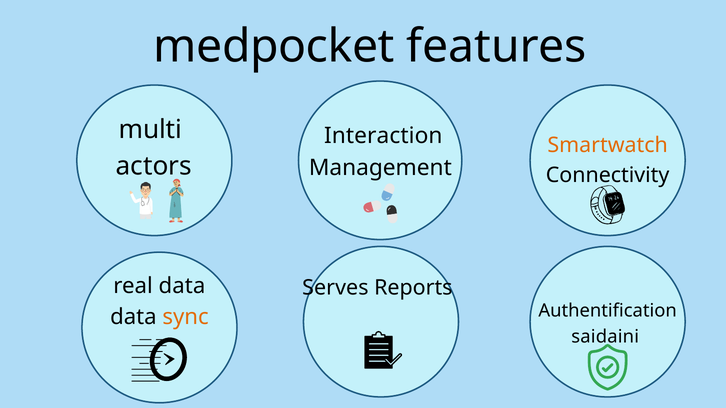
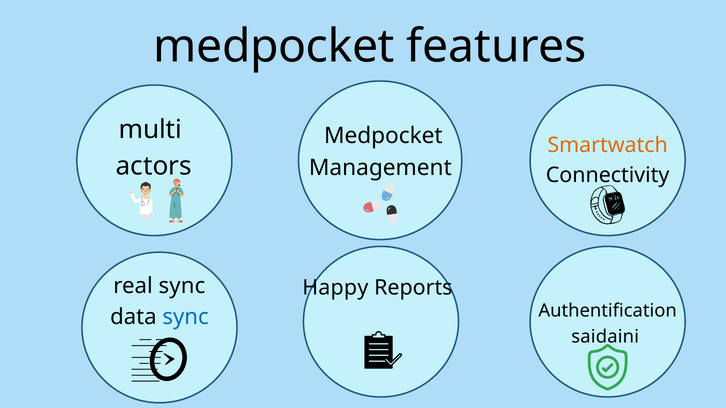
Interaction at (383, 136): Interaction -> Medpocket
real data: data -> sync
Serves: Serves -> Happy
sync at (186, 317) colour: orange -> blue
